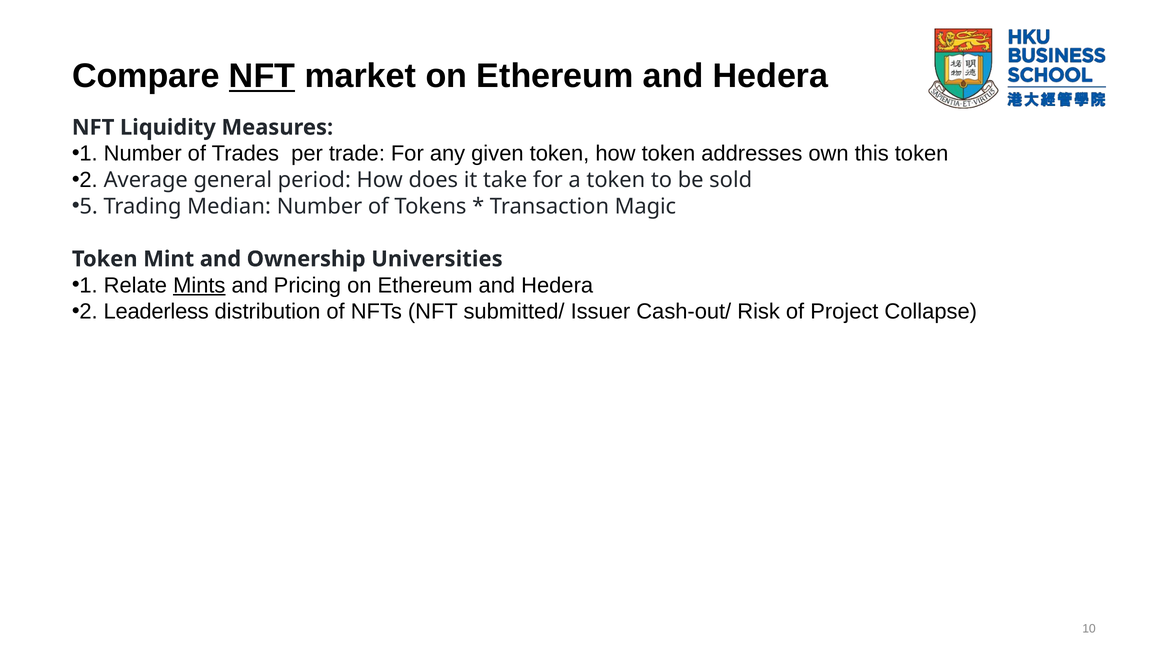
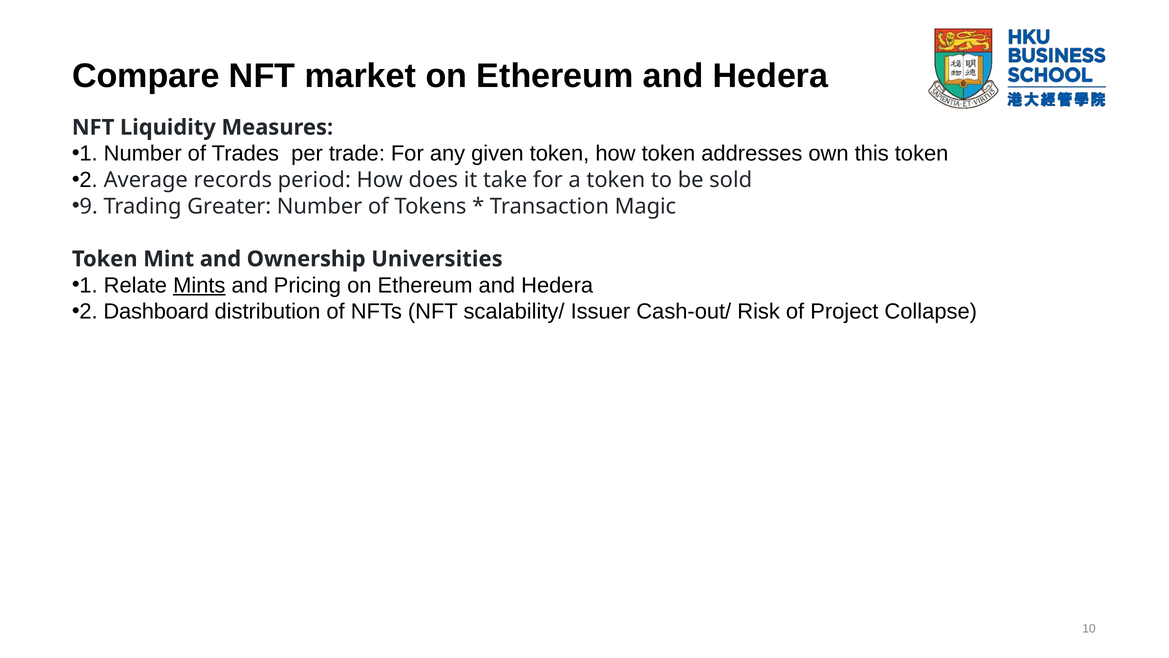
NFT at (262, 76) underline: present -> none
general: general -> records
5: 5 -> 9
Median: Median -> Greater
Leaderless: Leaderless -> Dashboard
submitted/: submitted/ -> scalability/
